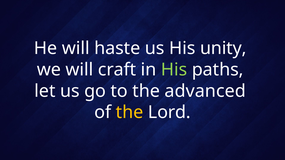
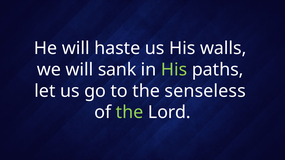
unity: unity -> walls
craft: craft -> sank
advanced: advanced -> senseless
the at (130, 113) colour: yellow -> light green
